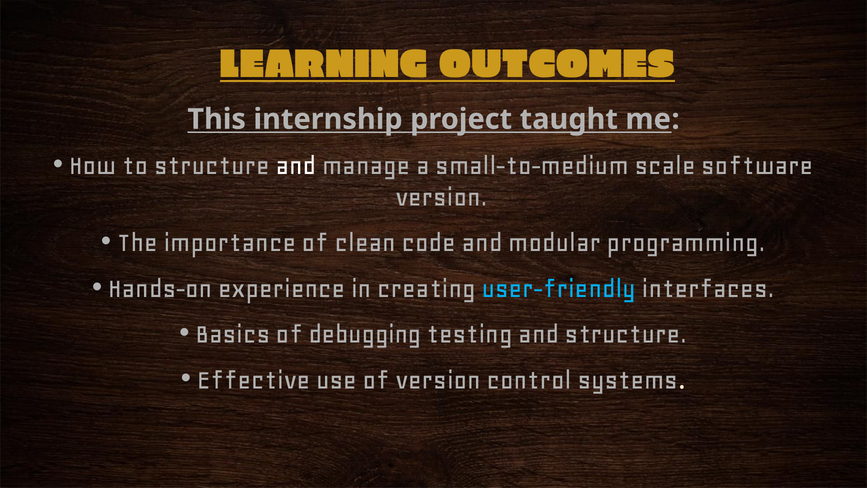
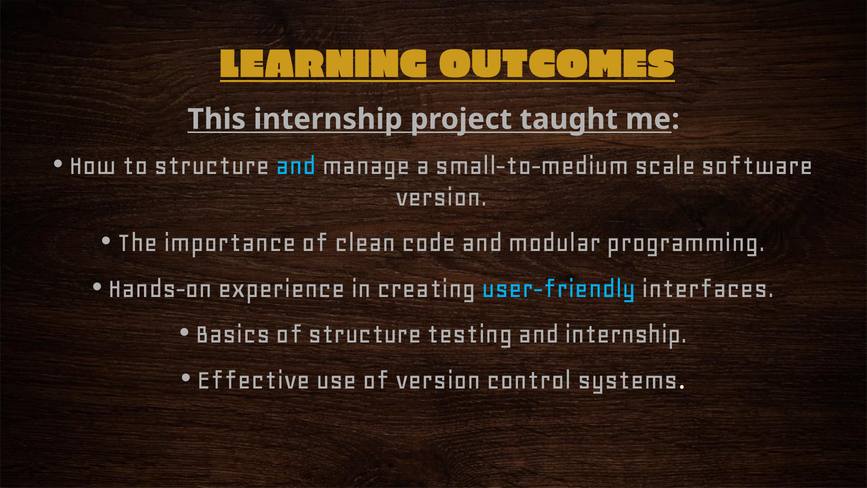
and at (296, 165) colour: white -> light blue
of debugging: debugging -> structure
and structure: structure -> internship
